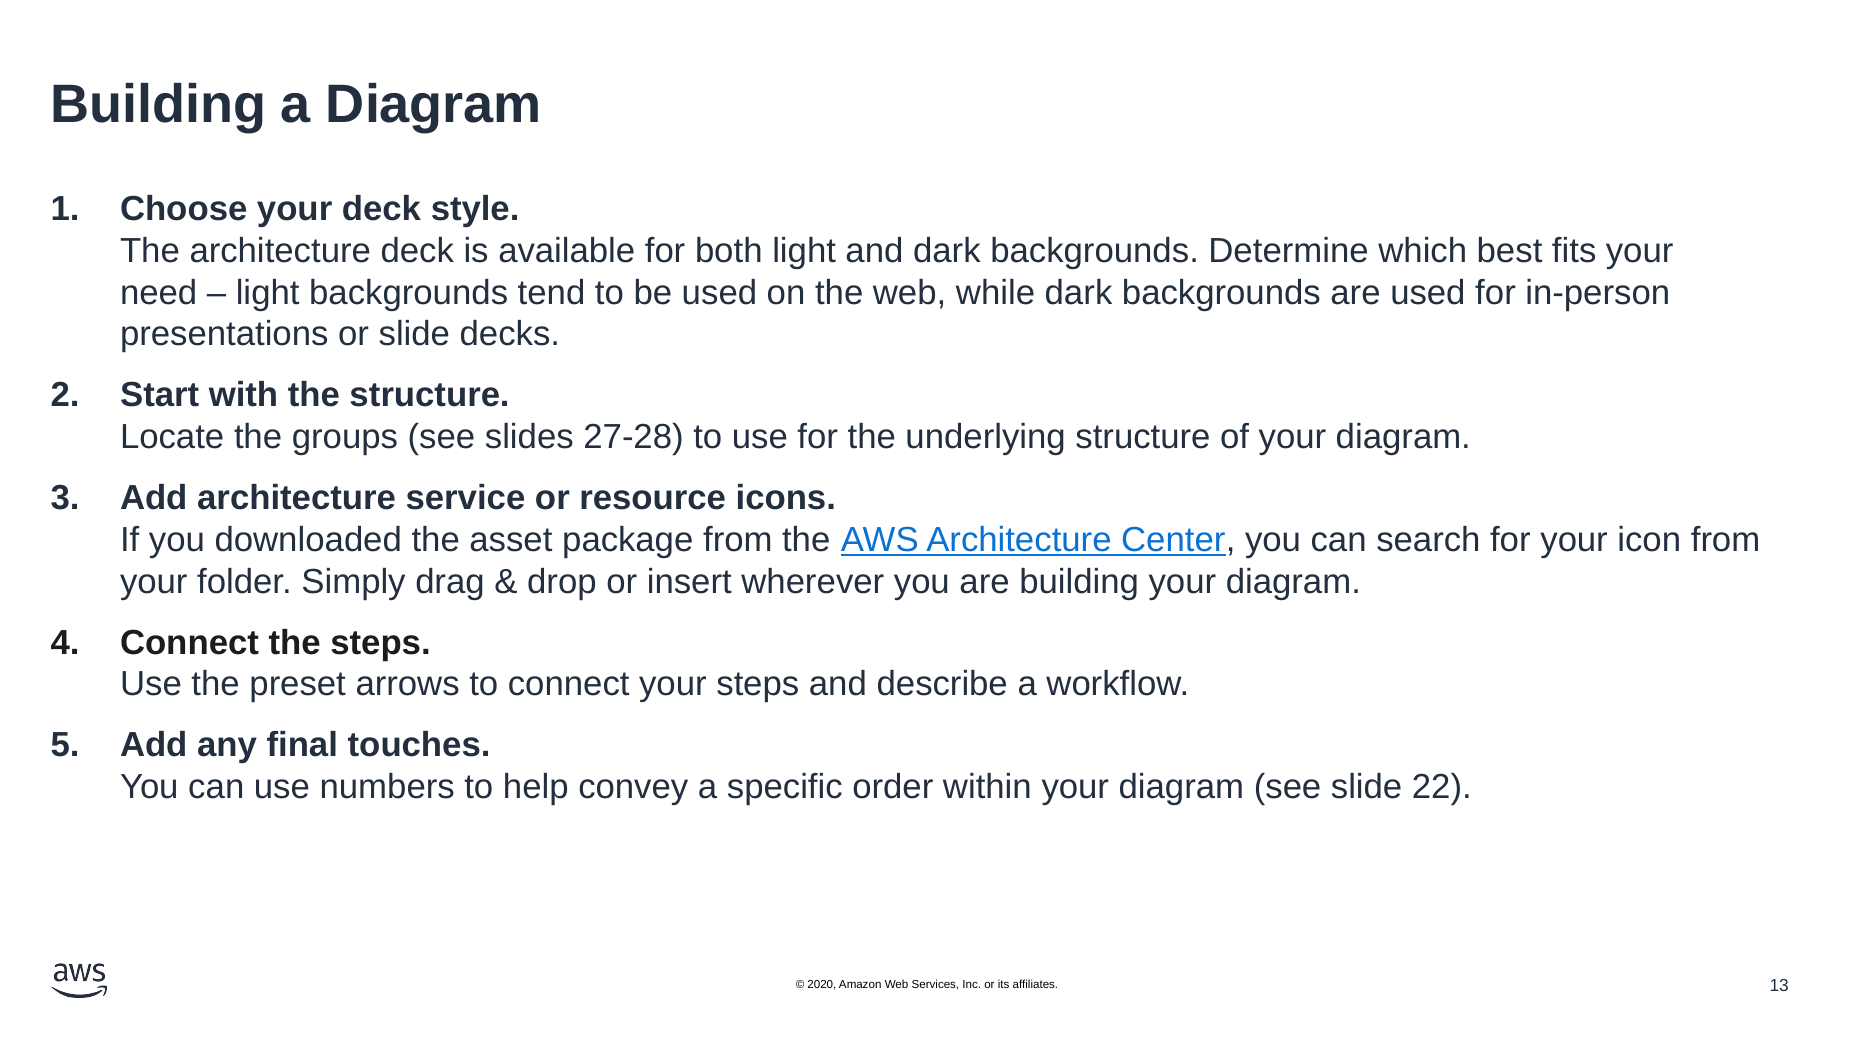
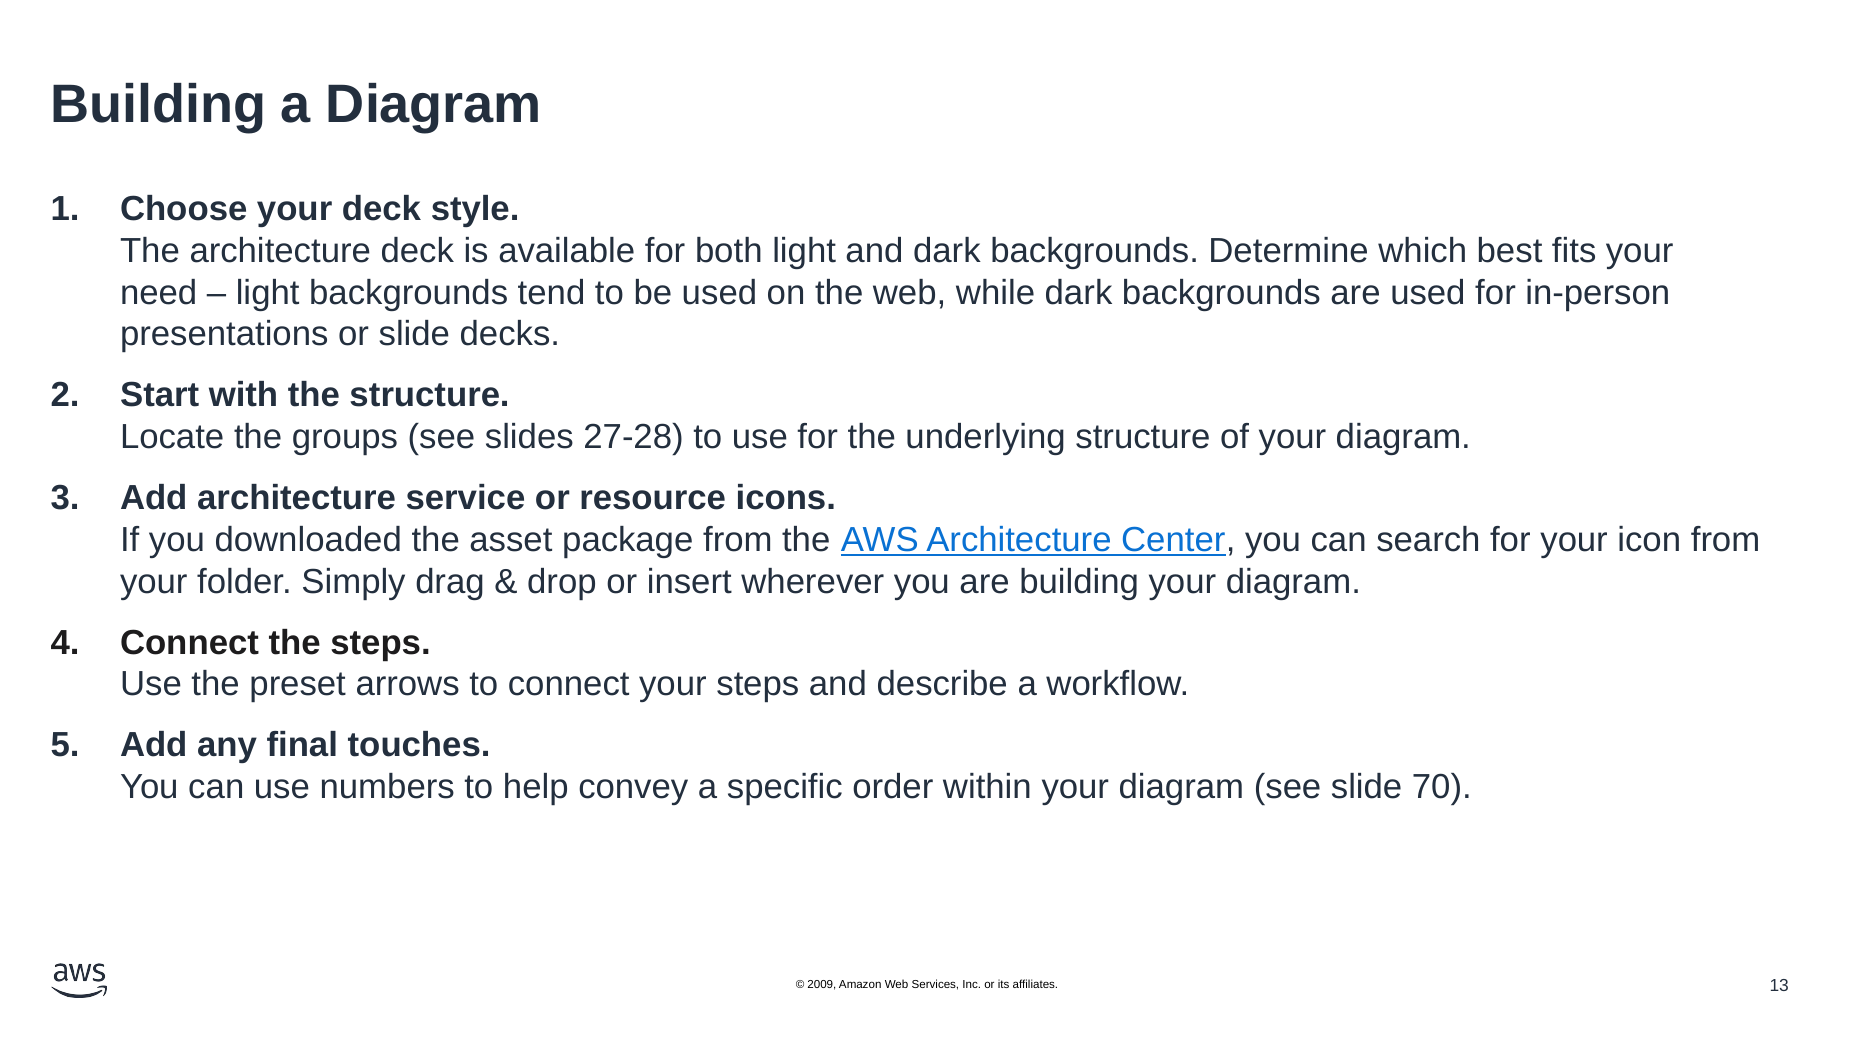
22: 22 -> 70
2020: 2020 -> 2009
